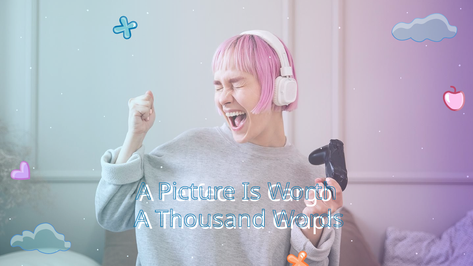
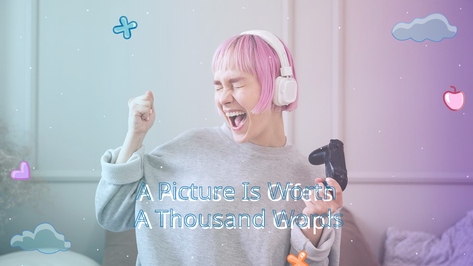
Perfect: Perfect -> Accuse
Cargo: Cargo -> Offers
